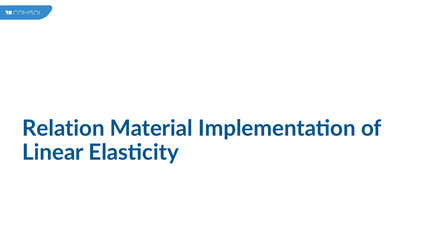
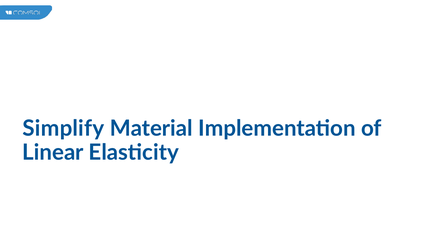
Relation: Relation -> Simplify
